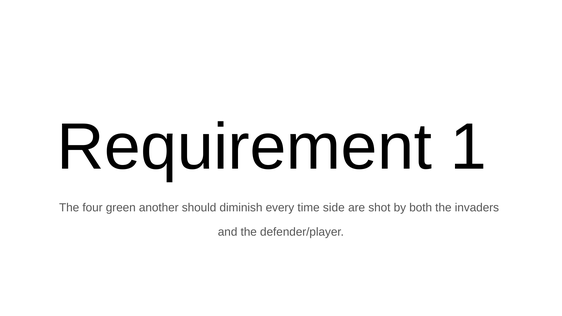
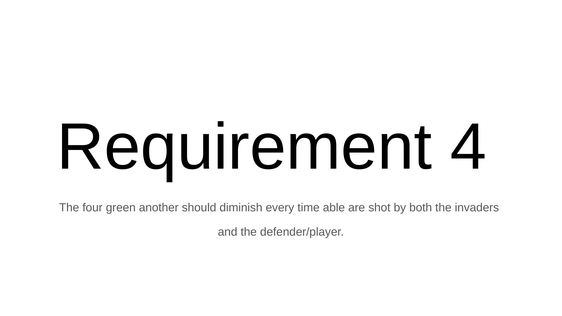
1: 1 -> 4
side: side -> able
